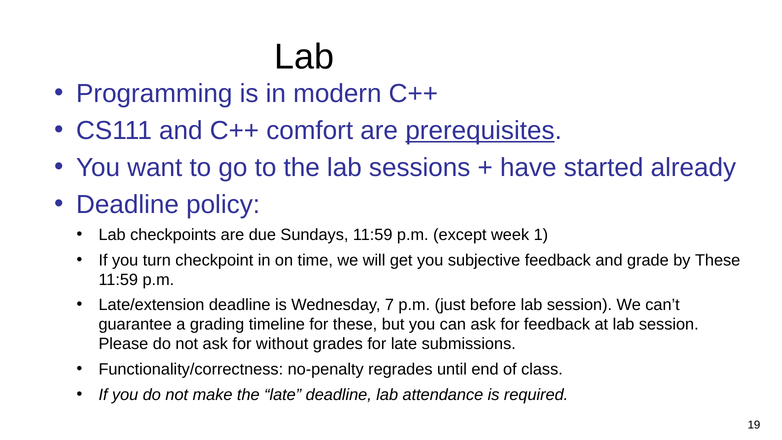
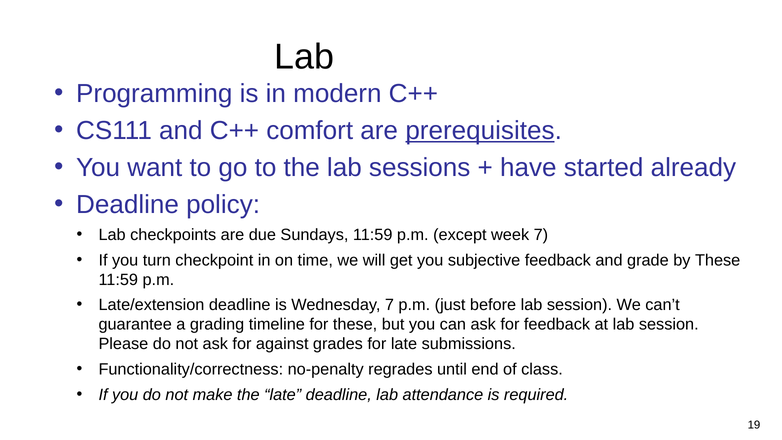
week 1: 1 -> 7
without: without -> against
